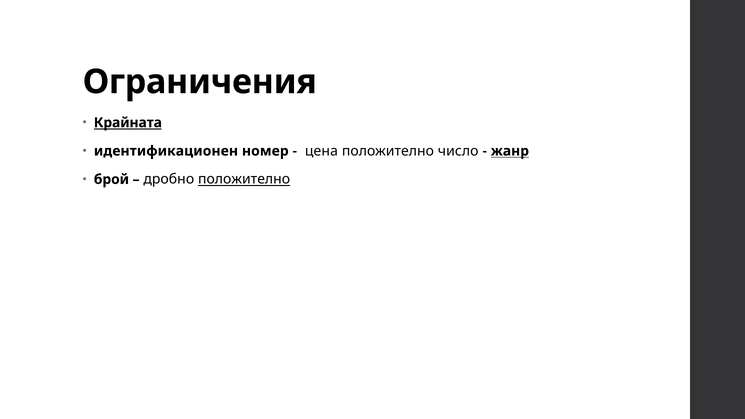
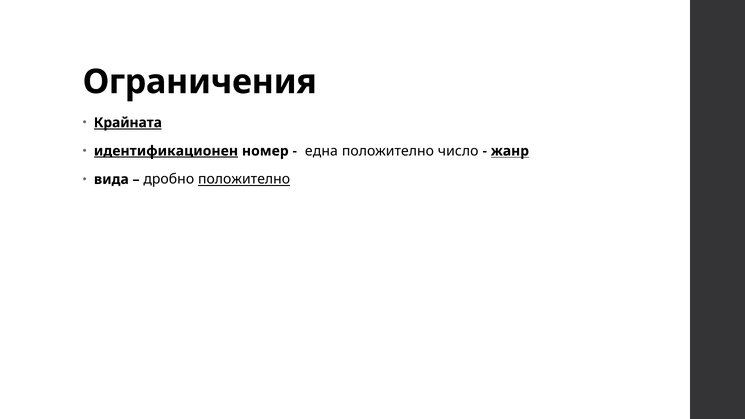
идентификационен underline: none -> present
цена: цена -> една
брой: брой -> вида
